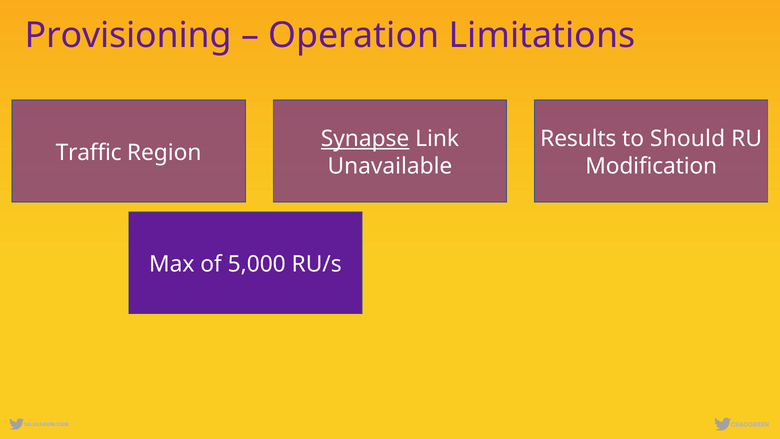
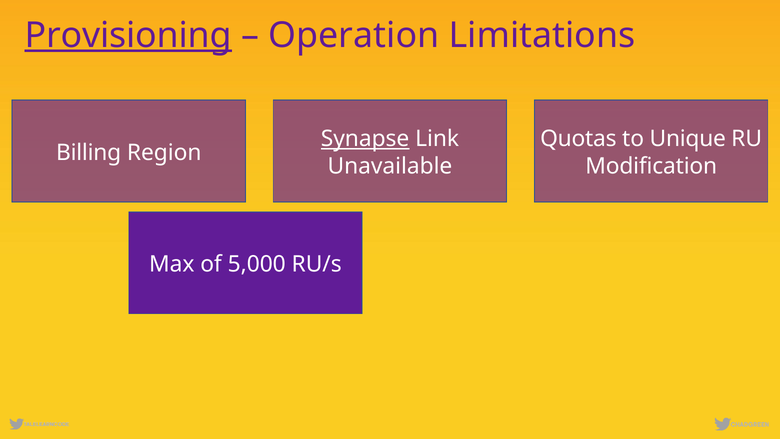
Provisioning underline: none -> present
Results: Results -> Quotas
Should: Should -> Unique
Traffic: Traffic -> Billing
